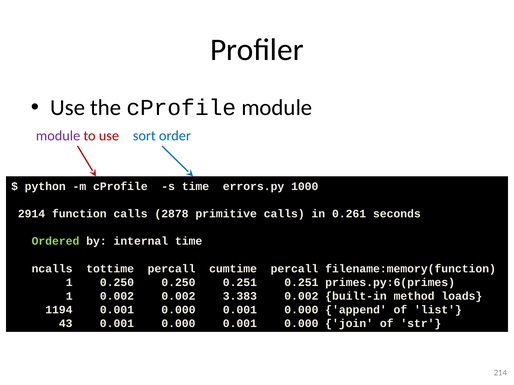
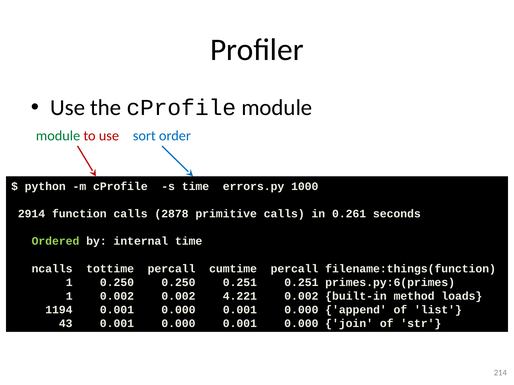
module at (58, 136) colour: purple -> green
filename:memory(function: filename:memory(function -> filename:things(function
3.383: 3.383 -> 4.221
